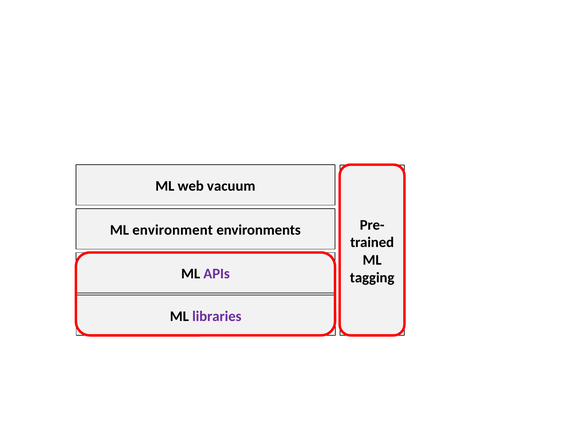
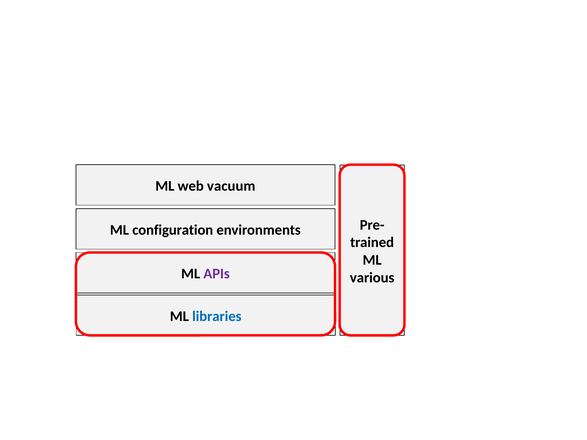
environment: environment -> configuration
tagging: tagging -> various
libraries colour: purple -> blue
